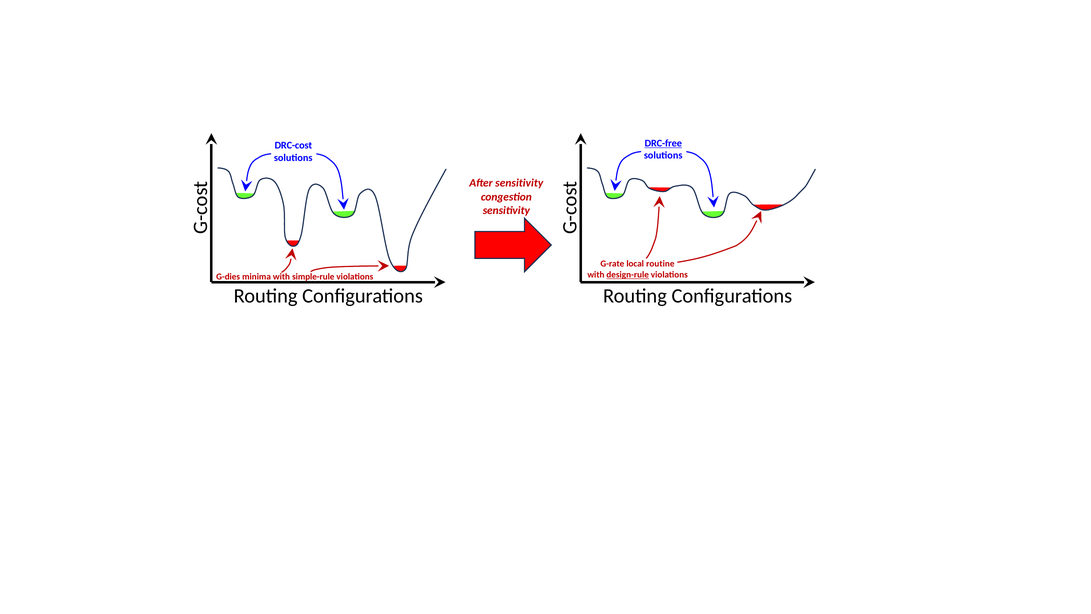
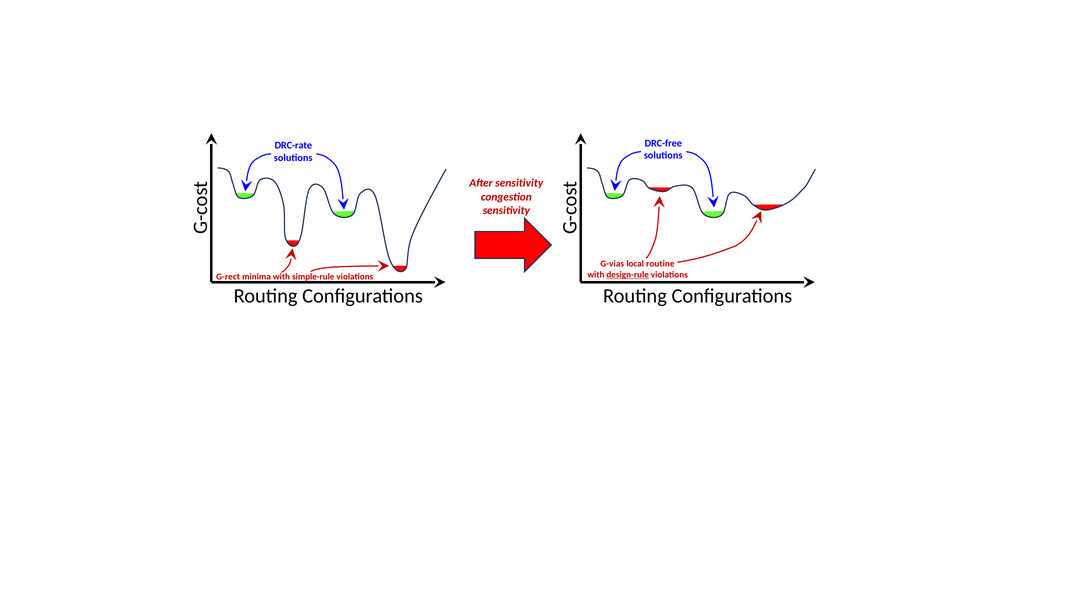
DRC-free underline: present -> none
DRC-cost: DRC-cost -> DRC-rate
G-rate: G-rate -> G-vias
G-dies: G-dies -> G-rect
